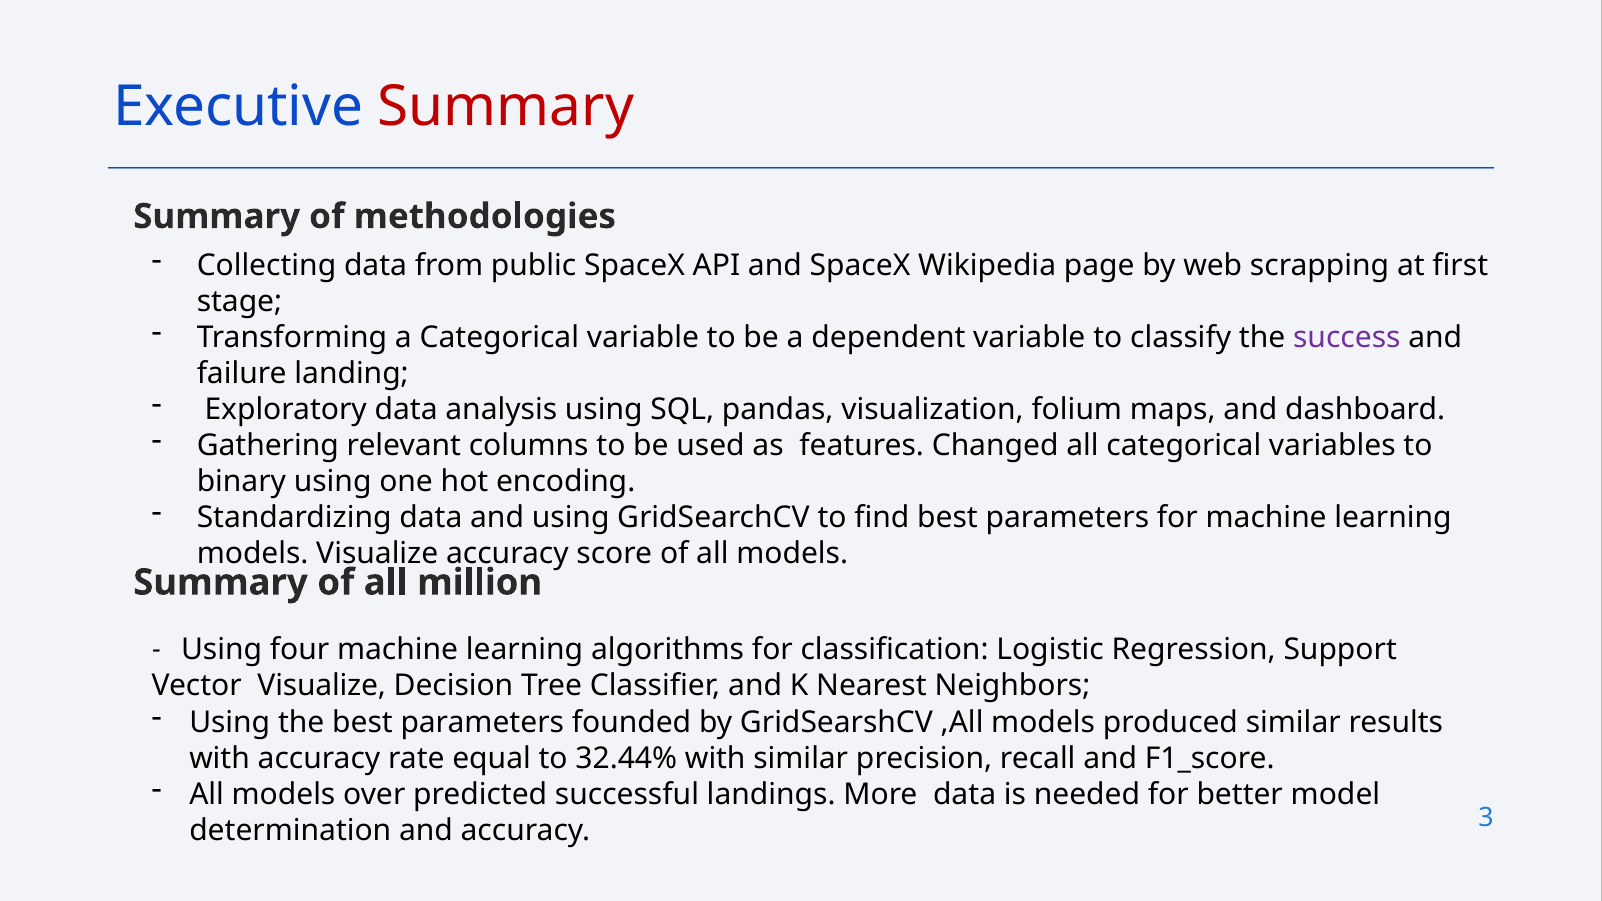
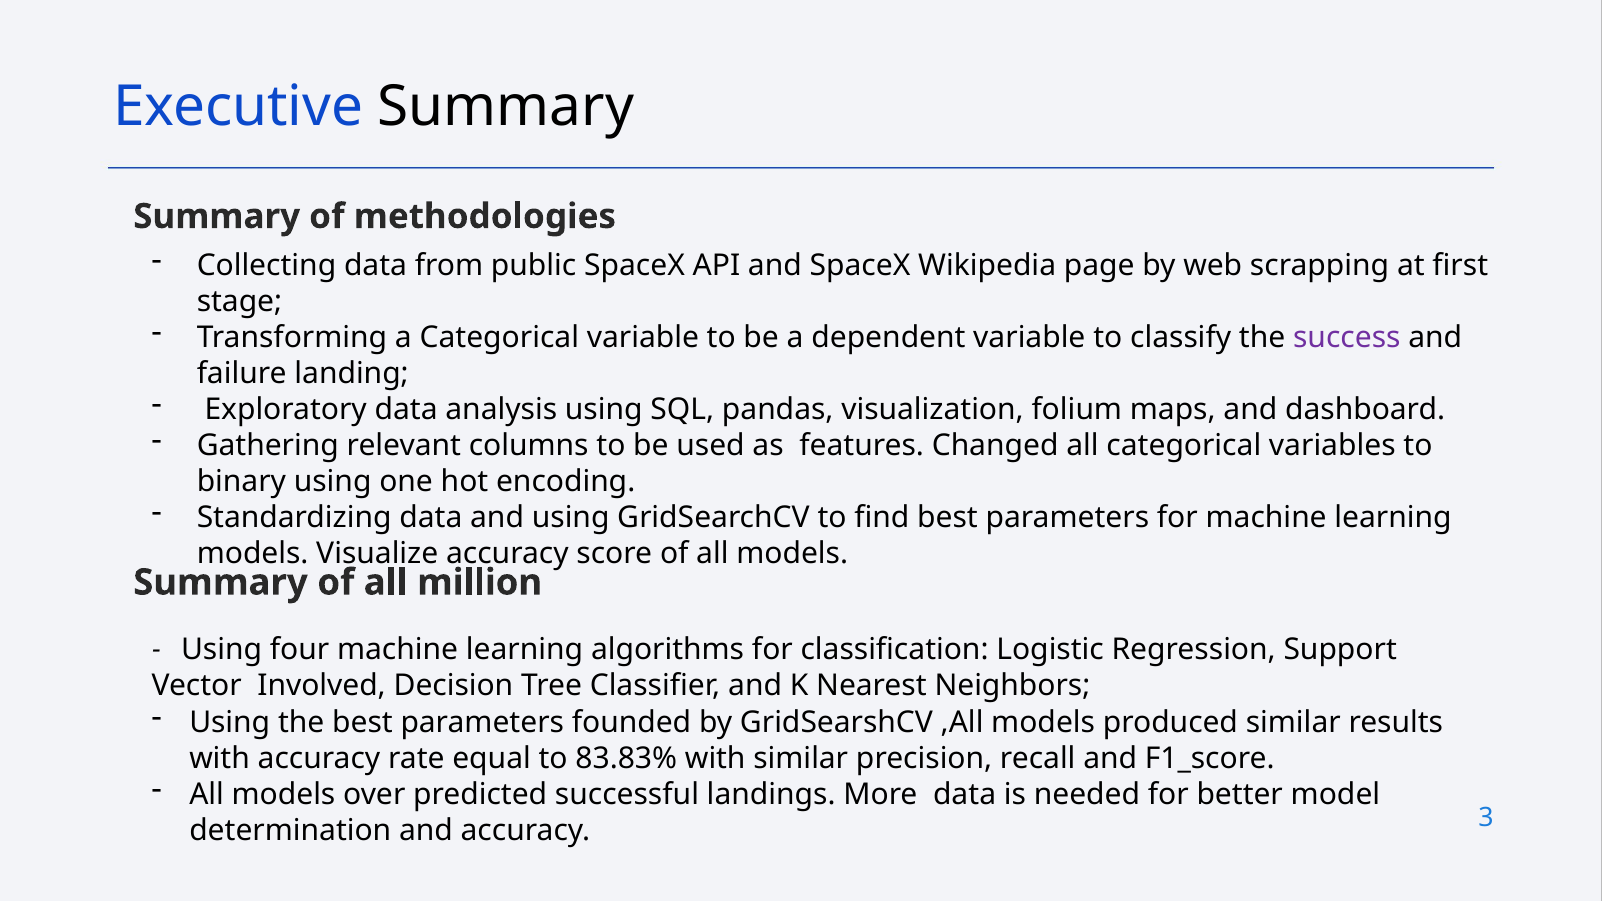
Summary at (506, 107) colour: red -> black
Vector Visualize: Visualize -> Involved
32.44%: 32.44% -> 83.83%
